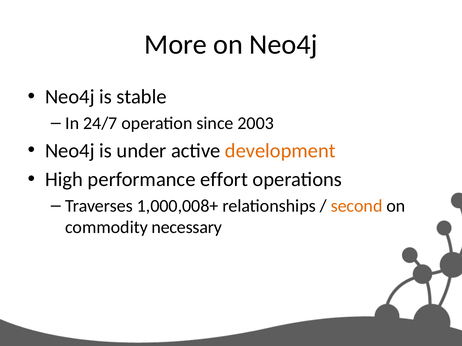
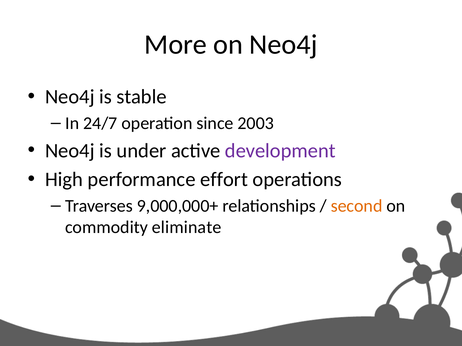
development colour: orange -> purple
1,000,008+: 1,000,008+ -> 9,000,000+
necessary: necessary -> eliminate
